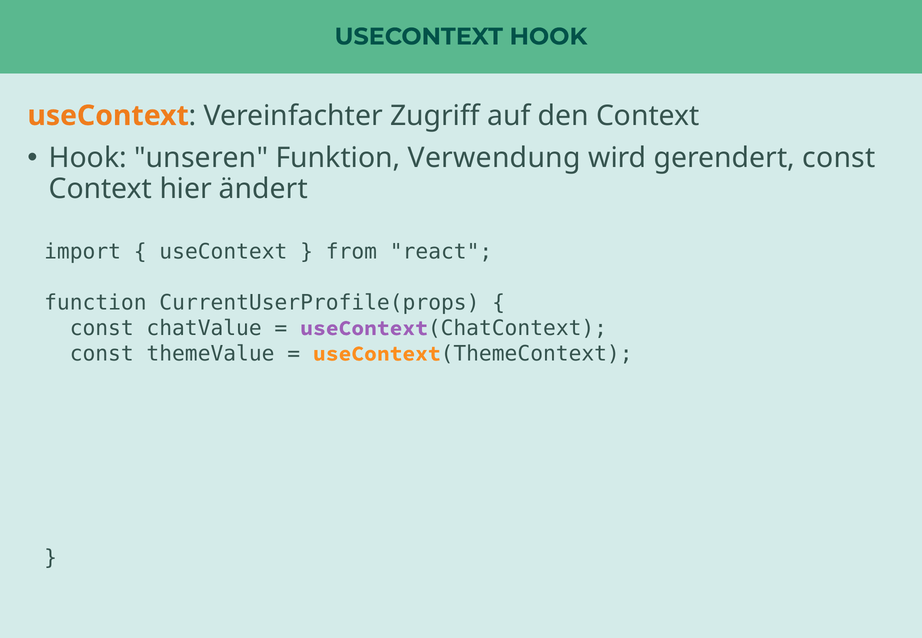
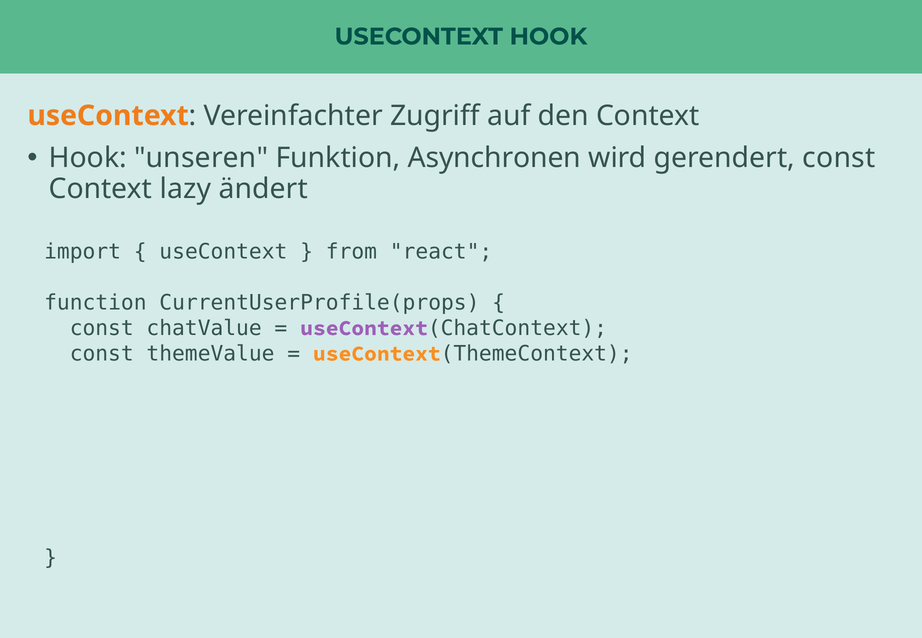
Verwendung: Verwendung -> Asynchronen
hier: hier -> lazy
